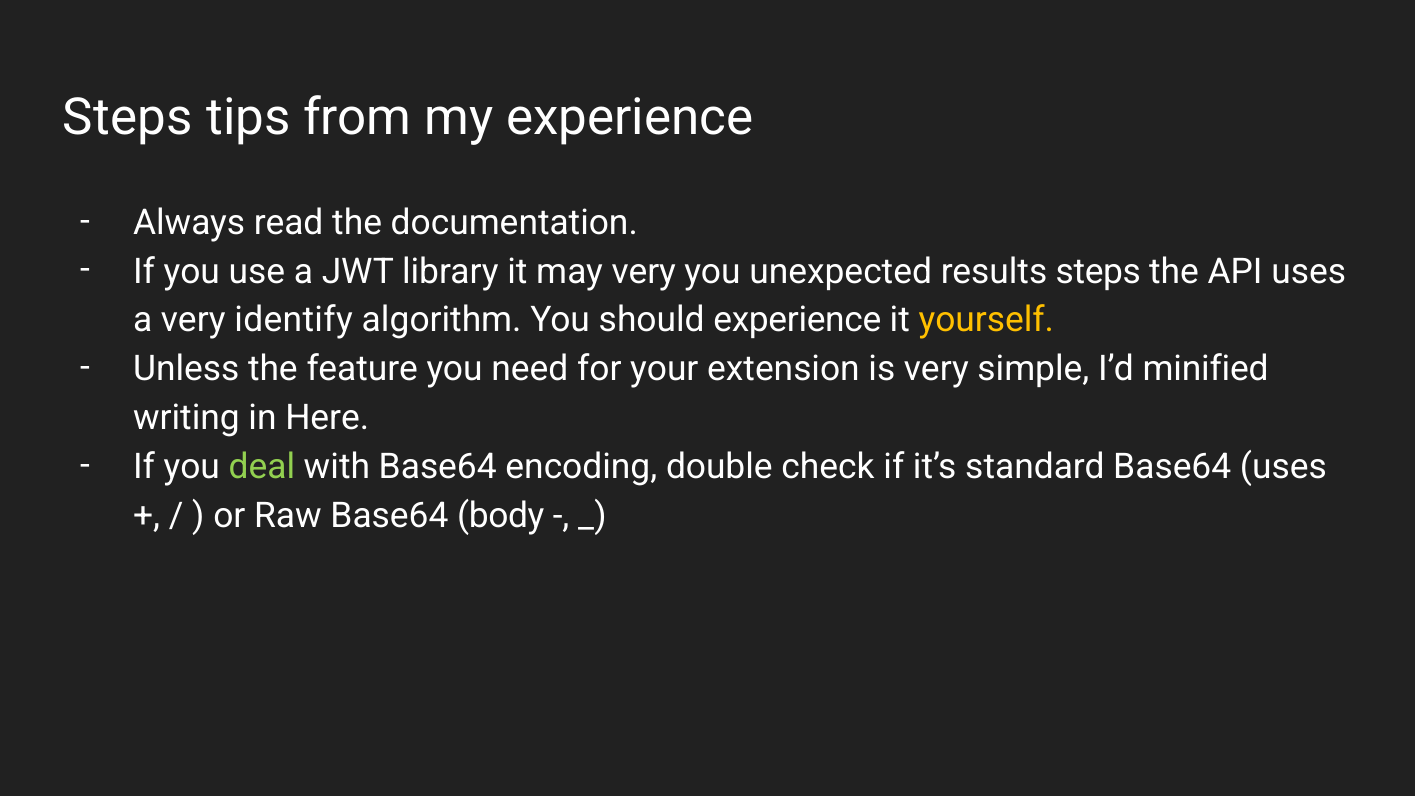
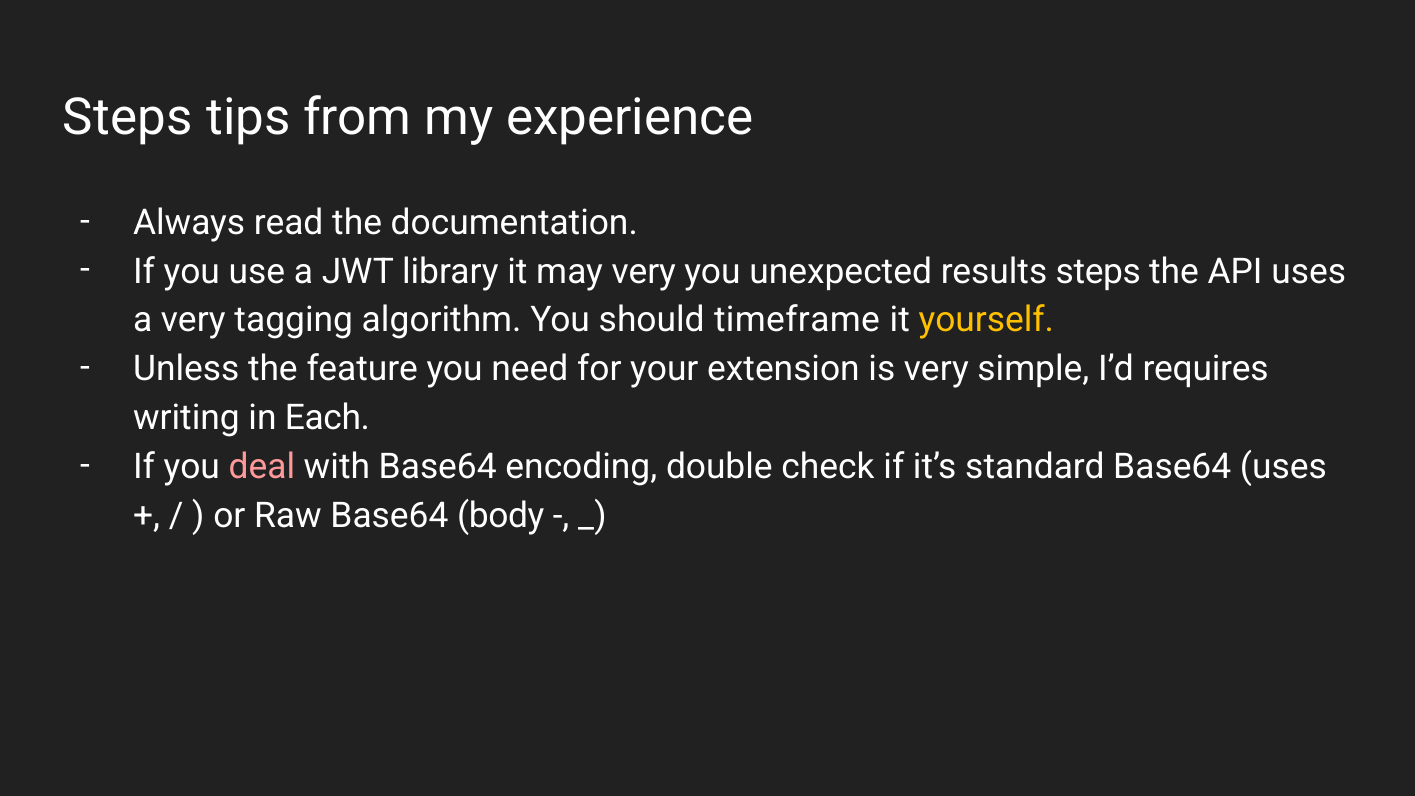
identify: identify -> tagging
should experience: experience -> timeframe
minified: minified -> requires
Here: Here -> Each
deal colour: light green -> pink
